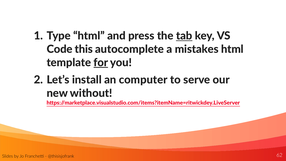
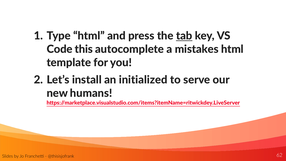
for underline: present -> none
computer: computer -> initialized
without: without -> humans
